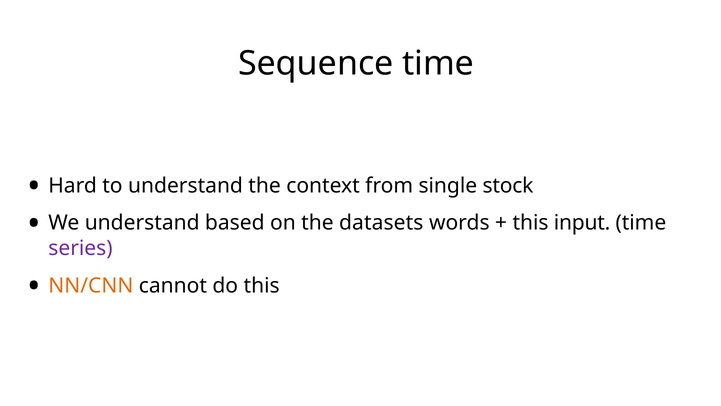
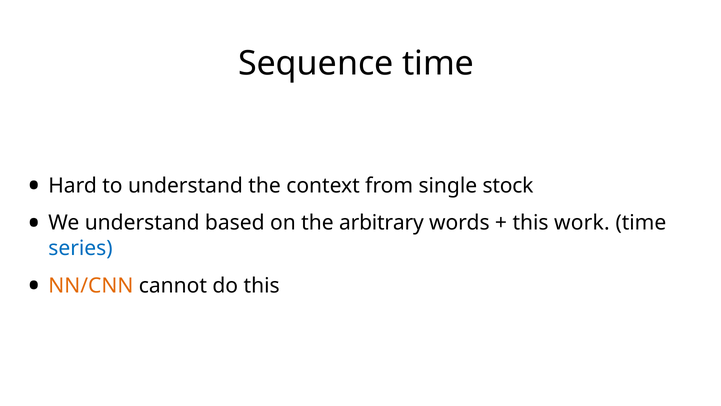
datasets: datasets -> arbitrary
input: input -> work
series colour: purple -> blue
